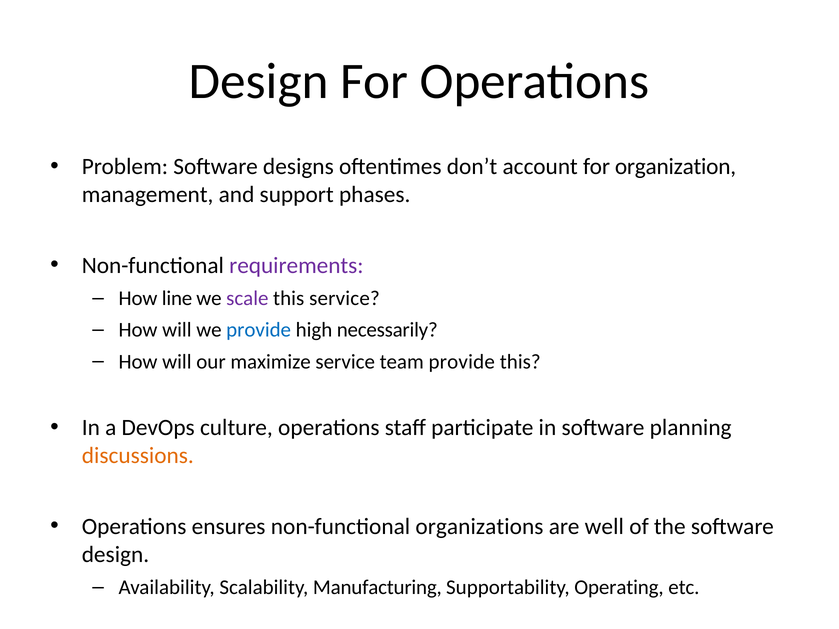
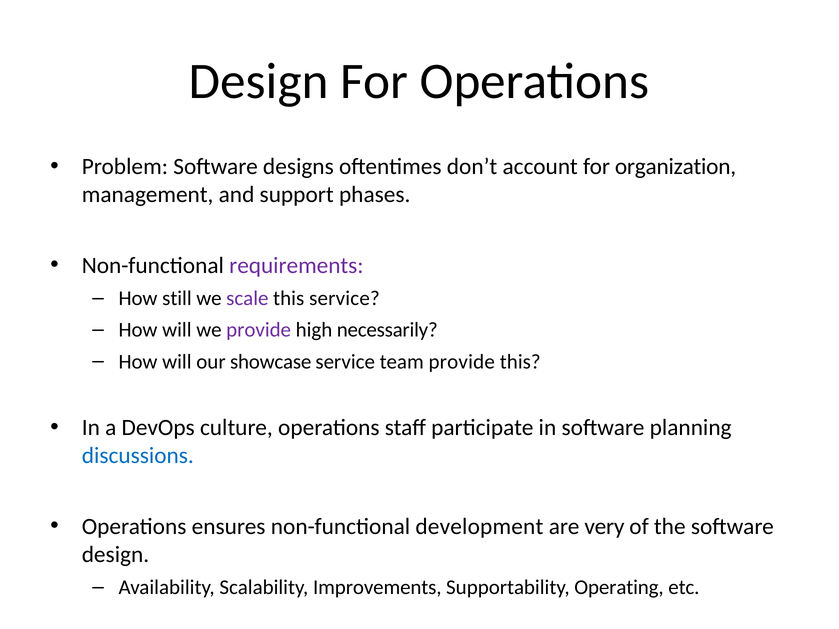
line: line -> still
provide at (259, 330) colour: blue -> purple
maximize: maximize -> showcase
discussions colour: orange -> blue
organizations: organizations -> development
well: well -> very
Manufacturing: Manufacturing -> Improvements
